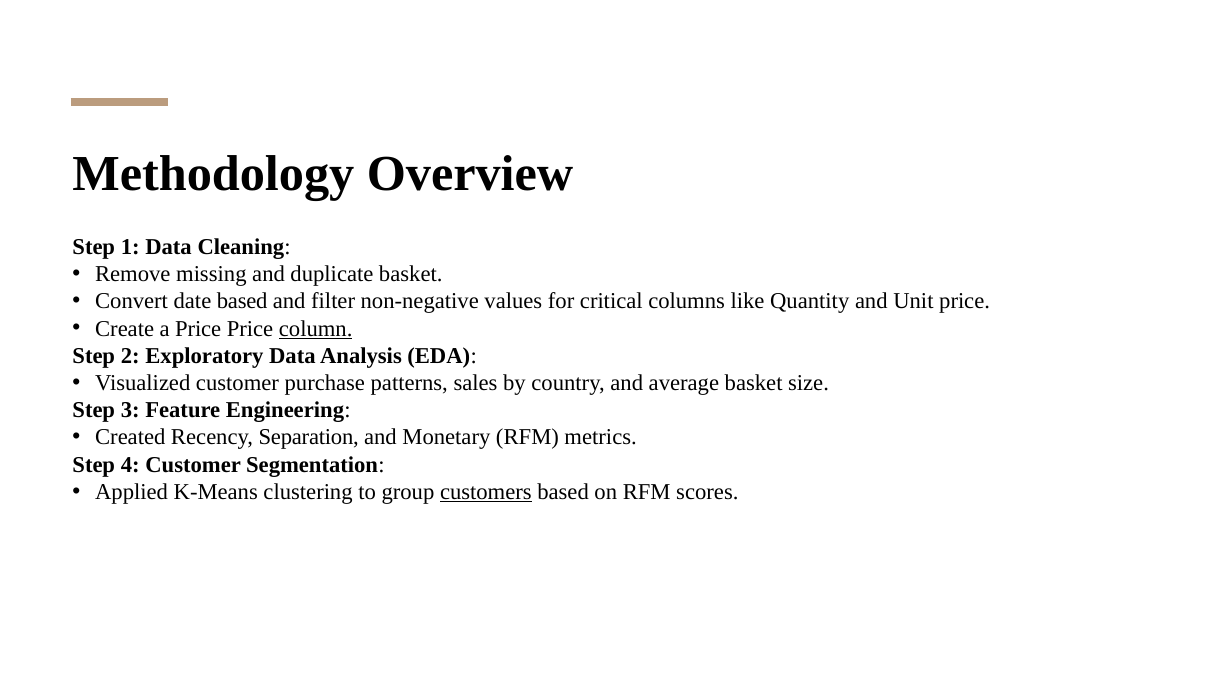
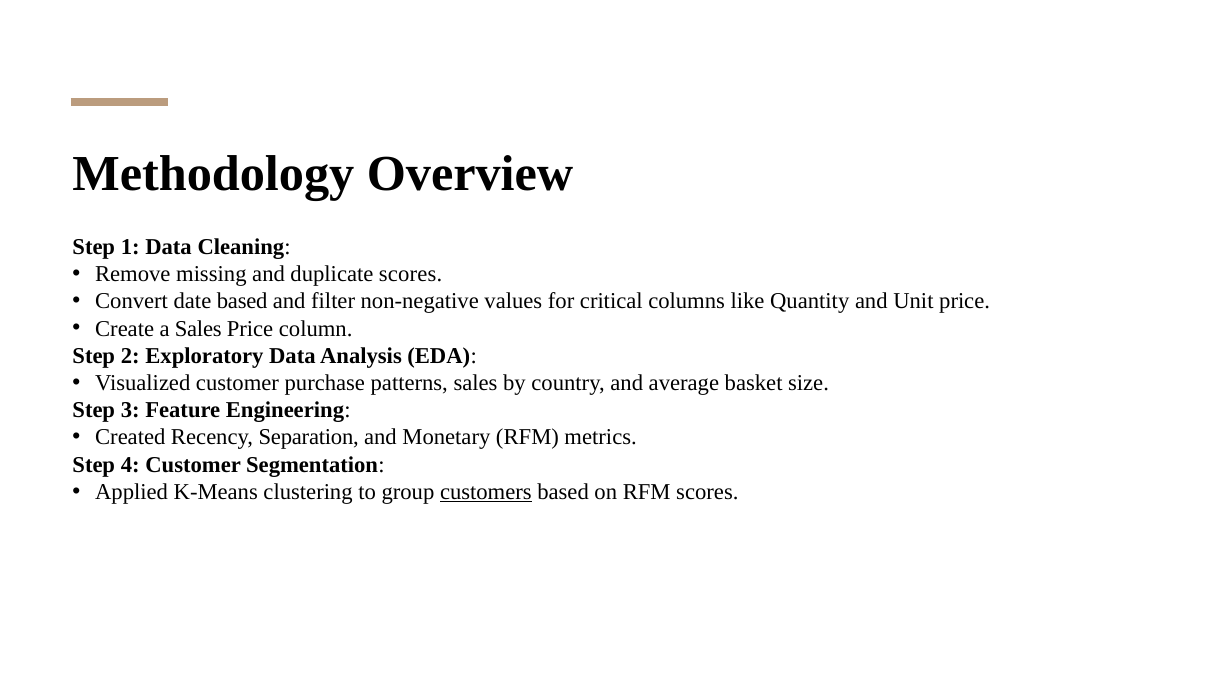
duplicate basket: basket -> scores
a Price: Price -> Sales
column underline: present -> none
